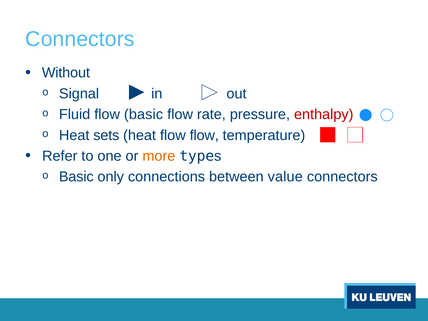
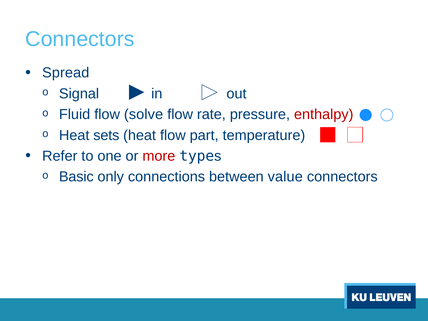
Without: Without -> Spread
flow basic: basic -> solve
flow flow: flow -> part
more colour: orange -> red
